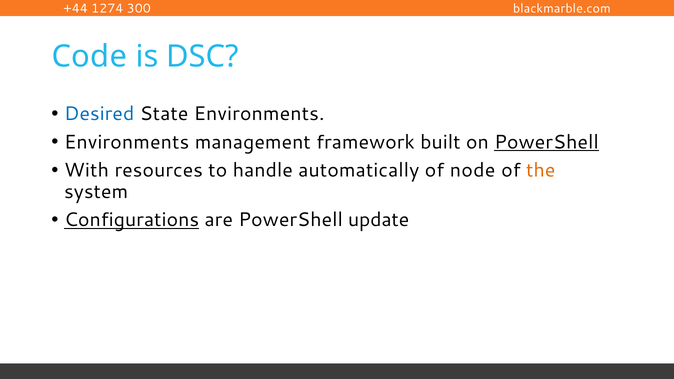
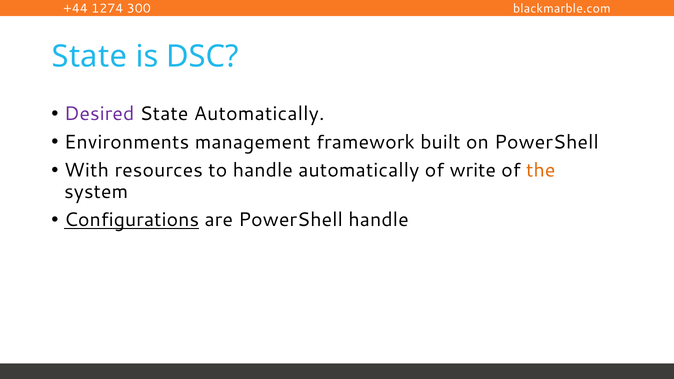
Code at (89, 57): Code -> State
Desired colour: blue -> purple
State Environments: Environments -> Automatically
PowerShell at (546, 142) underline: present -> none
node: node -> write
PowerShell update: update -> handle
